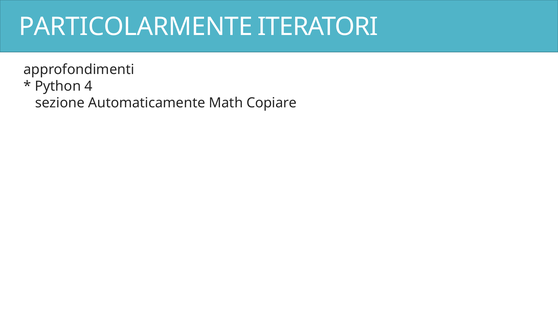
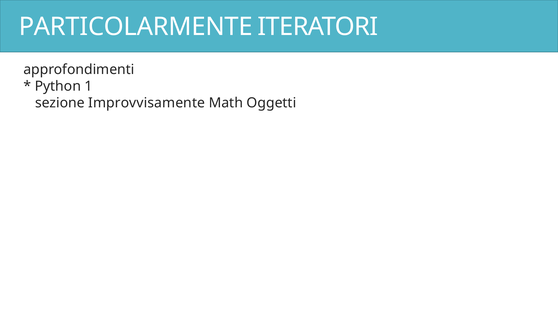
4: 4 -> 1
Automaticamente: Automaticamente -> Improvvisamente
Copiare: Copiare -> Oggetti
